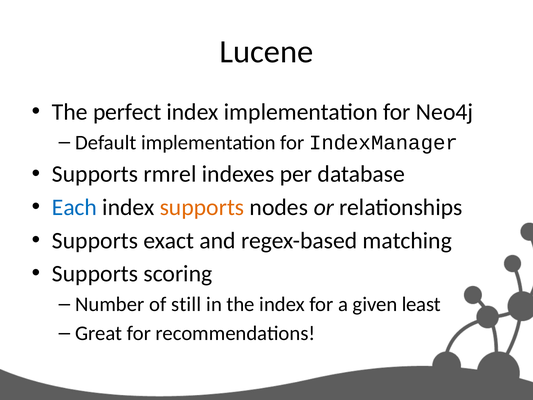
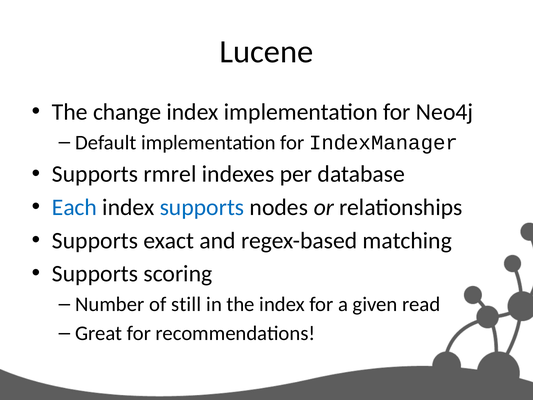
perfect: perfect -> change
supports at (202, 207) colour: orange -> blue
least: least -> read
